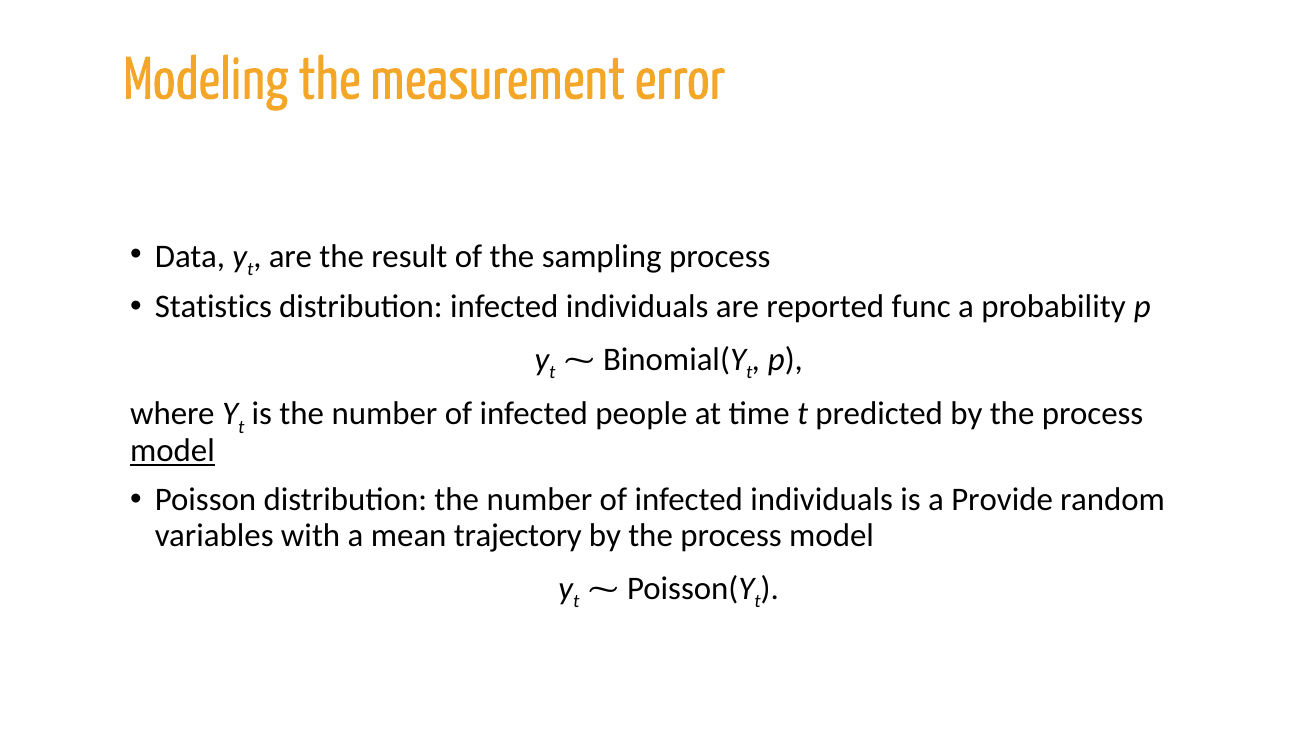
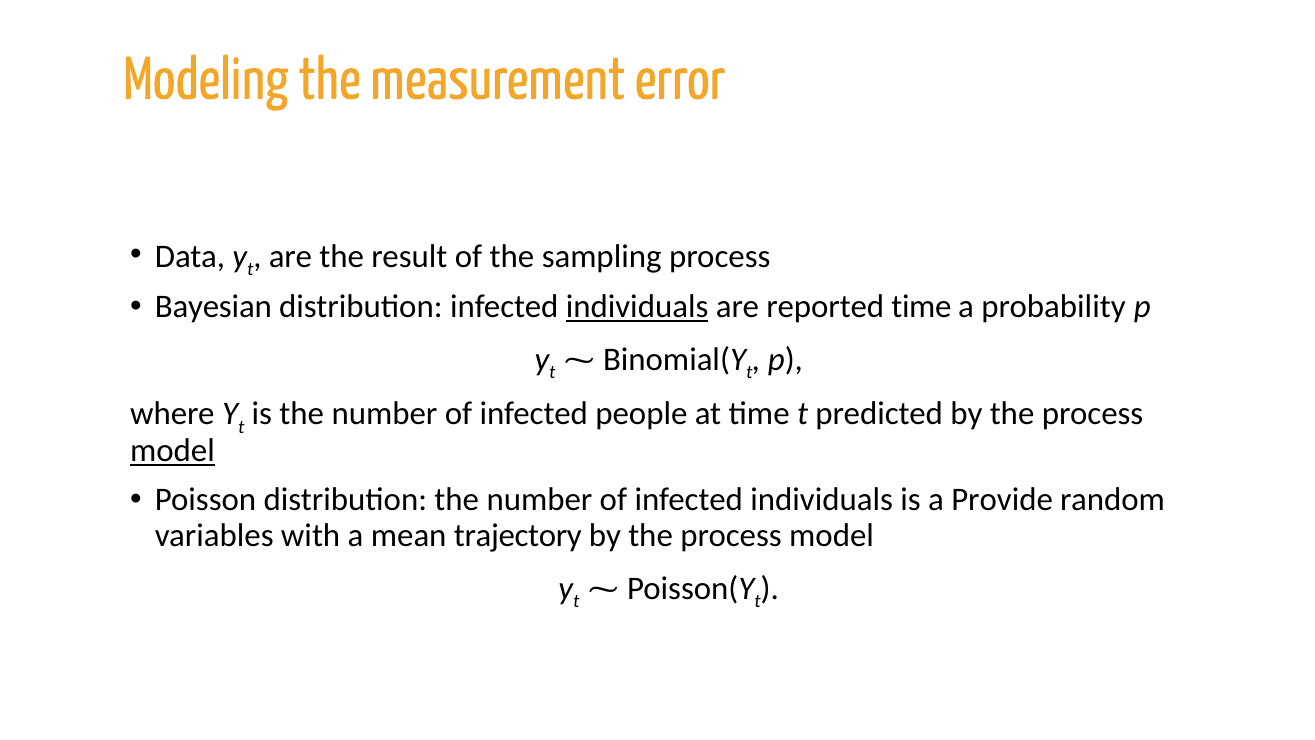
Statistics: Statistics -> Bayesian
individuals at (637, 307) underline: none -> present
reported func: func -> time
